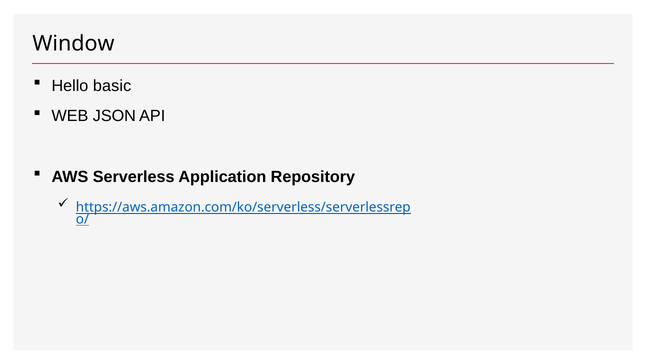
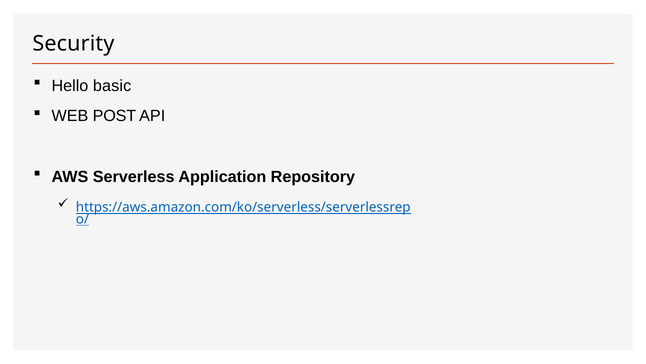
Window: Window -> Security
JSON: JSON -> POST
